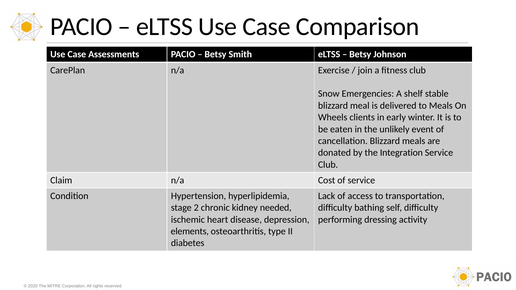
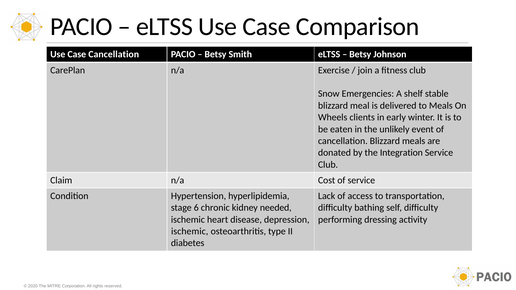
Case Assessments: Assessments -> Cancellation
2: 2 -> 6
elements at (190, 232): elements -> ischemic
